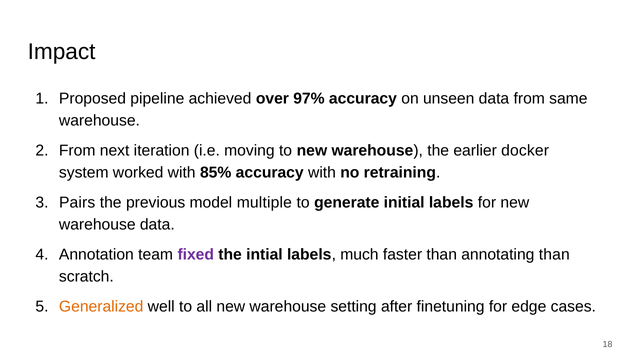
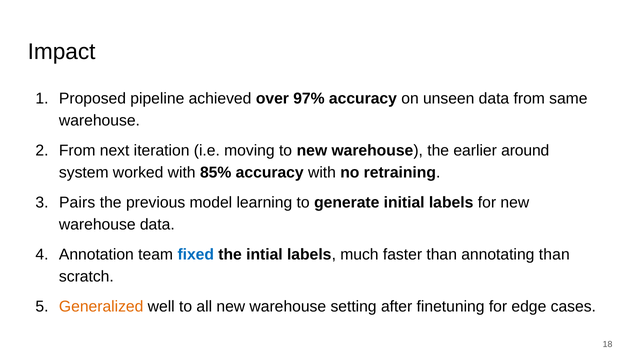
docker: docker -> around
multiple: multiple -> learning
fixed colour: purple -> blue
